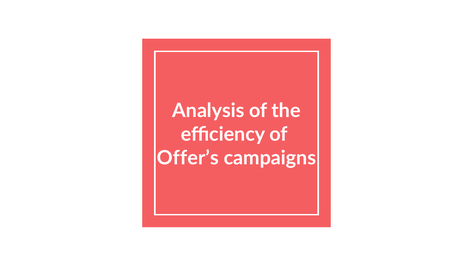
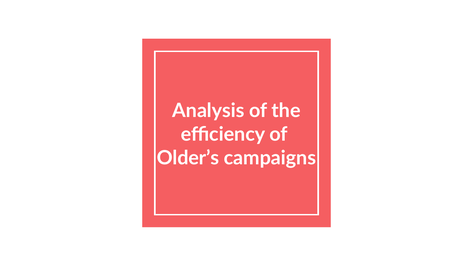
Offer’s: Offer’s -> Older’s
